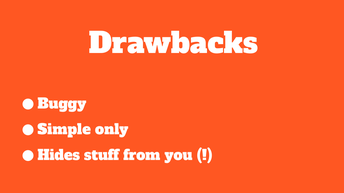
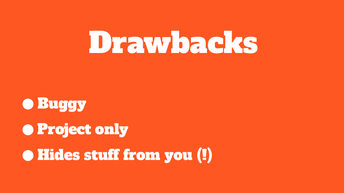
Simple: Simple -> Project
